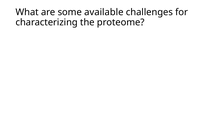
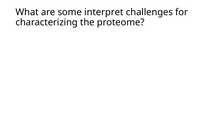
available: available -> interpret
